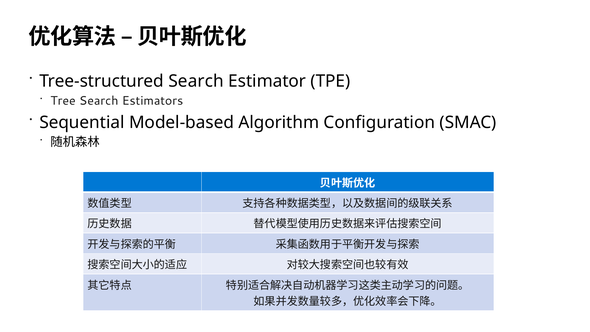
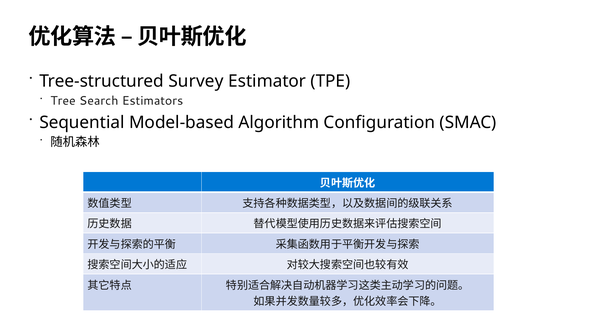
Tree-structured Search: Search -> Survey
